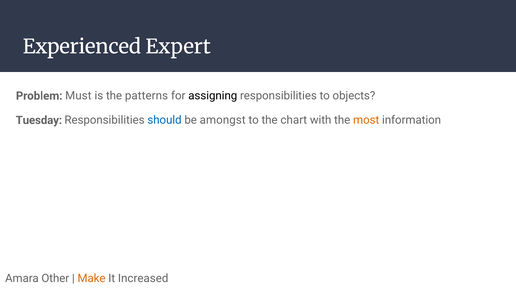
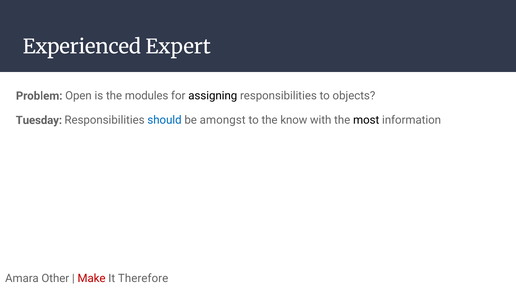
Must: Must -> Open
patterns: patterns -> modules
chart: chart -> know
most colour: orange -> black
Make colour: orange -> red
Increased: Increased -> Therefore
